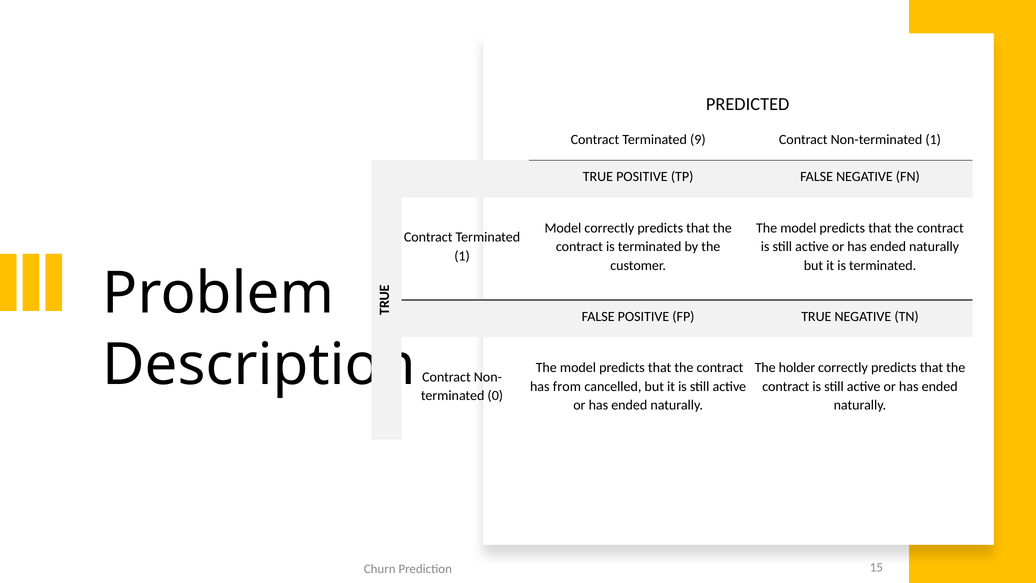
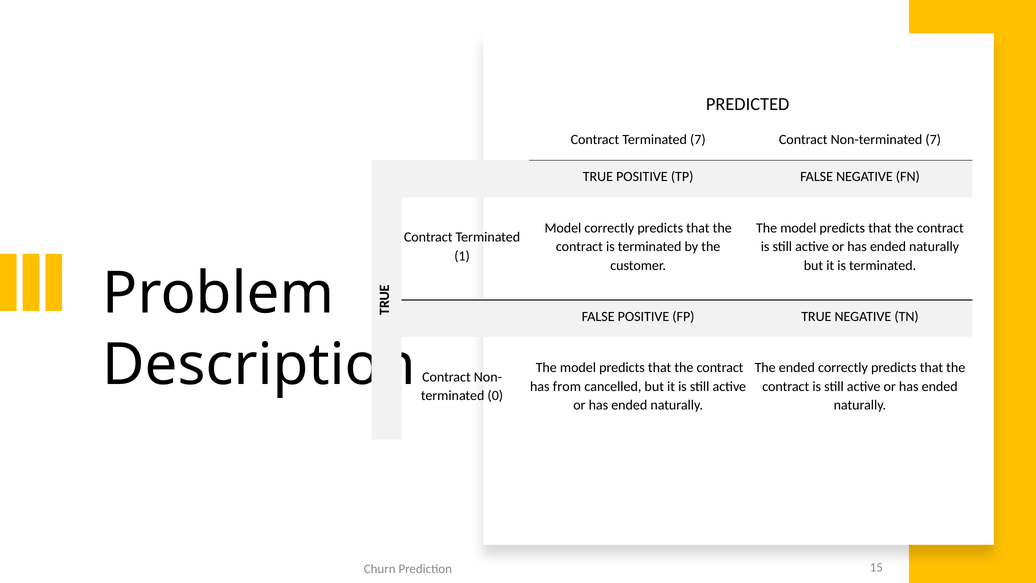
Terminated 9: 9 -> 7
Non-terminated 1: 1 -> 7
The holder: holder -> ended
